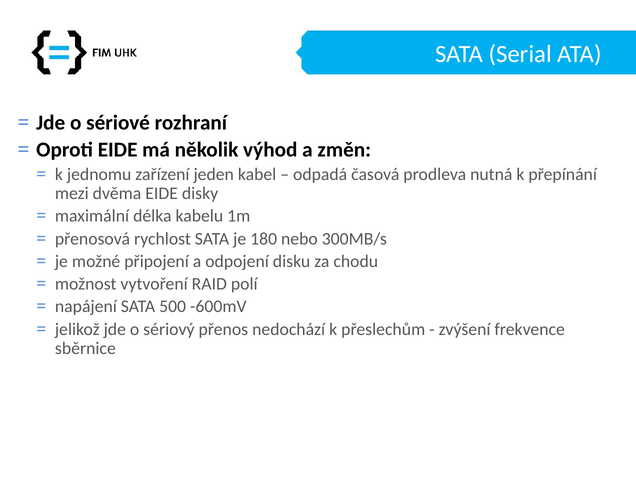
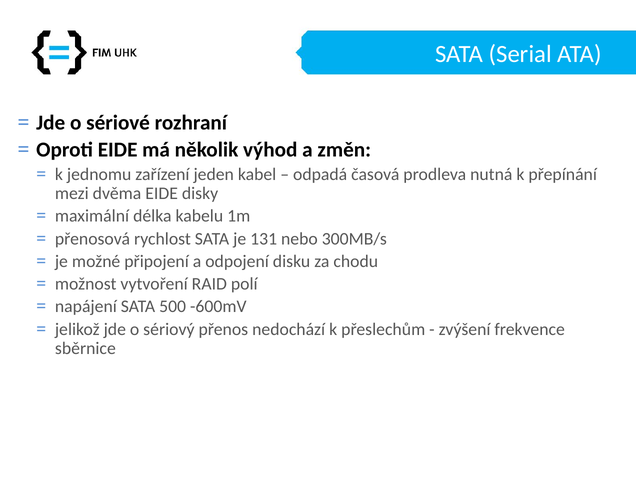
180: 180 -> 131
